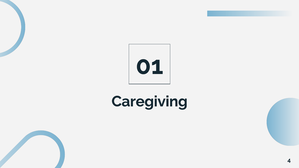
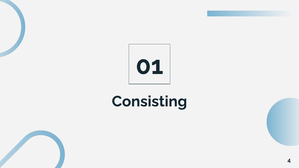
Caregiving: Caregiving -> Consisting
